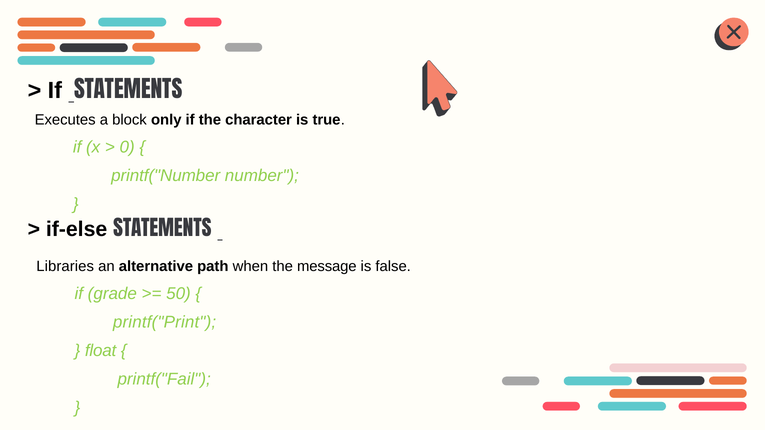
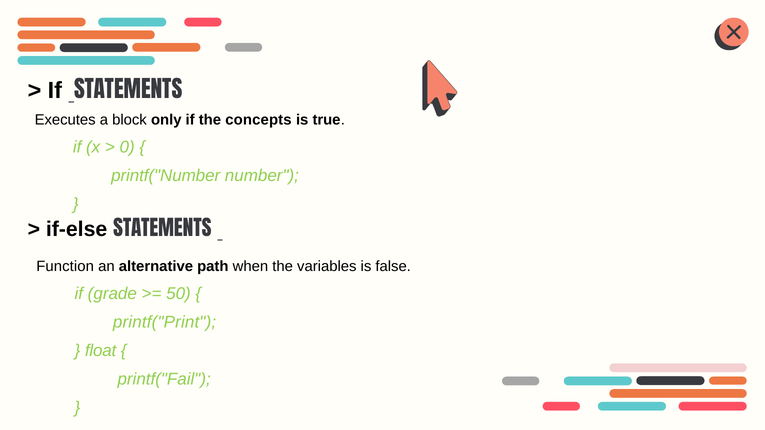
character: character -> concepts
Libraries: Libraries -> Function
message: message -> variables
